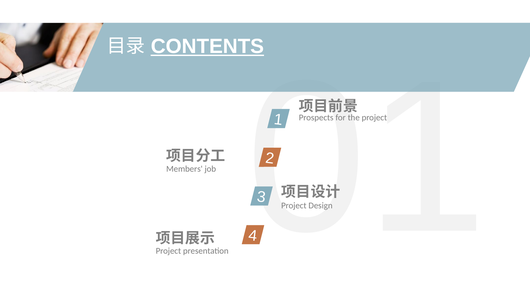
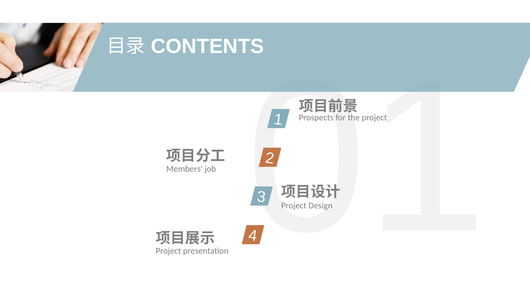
CONTENTS underline: present -> none
